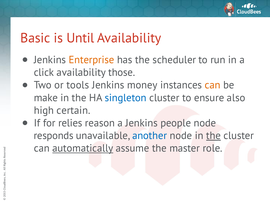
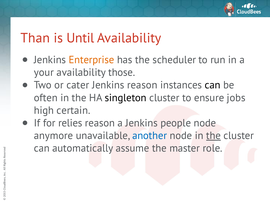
Basic: Basic -> Than
click: click -> your
tools: tools -> cater
Jenkins money: money -> reason
can at (213, 85) colour: orange -> black
make: make -> often
singleton colour: blue -> black
also: also -> jobs
responds: responds -> anymore
automatically underline: present -> none
